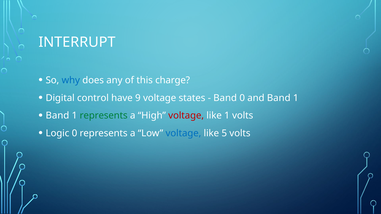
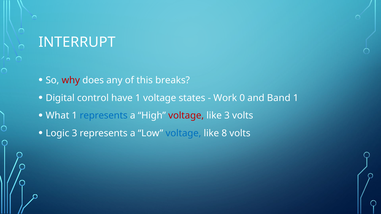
why colour: blue -> red
charge: charge -> breaks
have 9: 9 -> 1
Band at (225, 98): Band -> Work
Band at (57, 116): Band -> What
represents at (104, 116) colour: green -> blue
like 1: 1 -> 3
Logic 0: 0 -> 3
5: 5 -> 8
